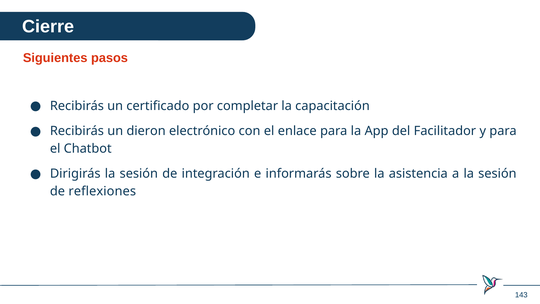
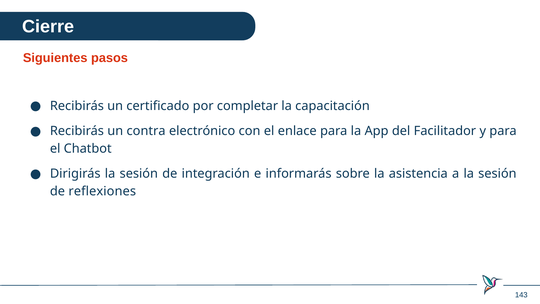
dieron: dieron -> contra
